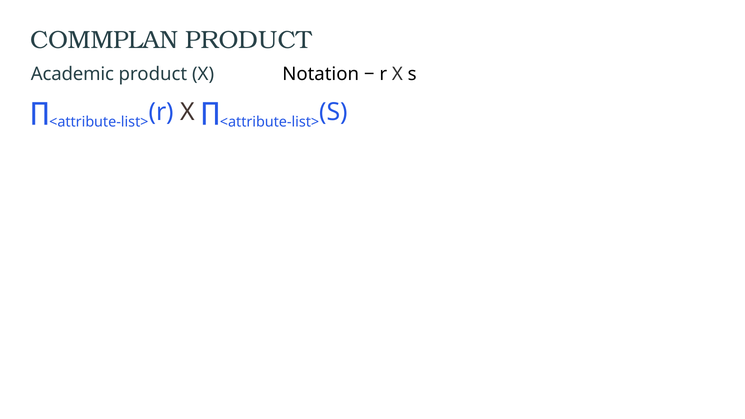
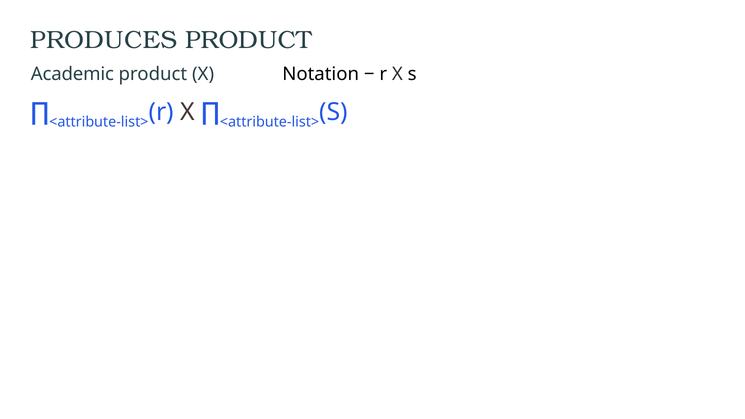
COMMPLAN: COMMPLAN -> PRODUCES
